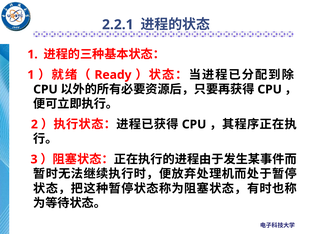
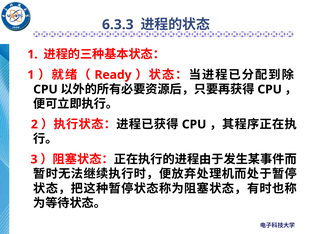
2.2.1: 2.2.1 -> 6.3.3
